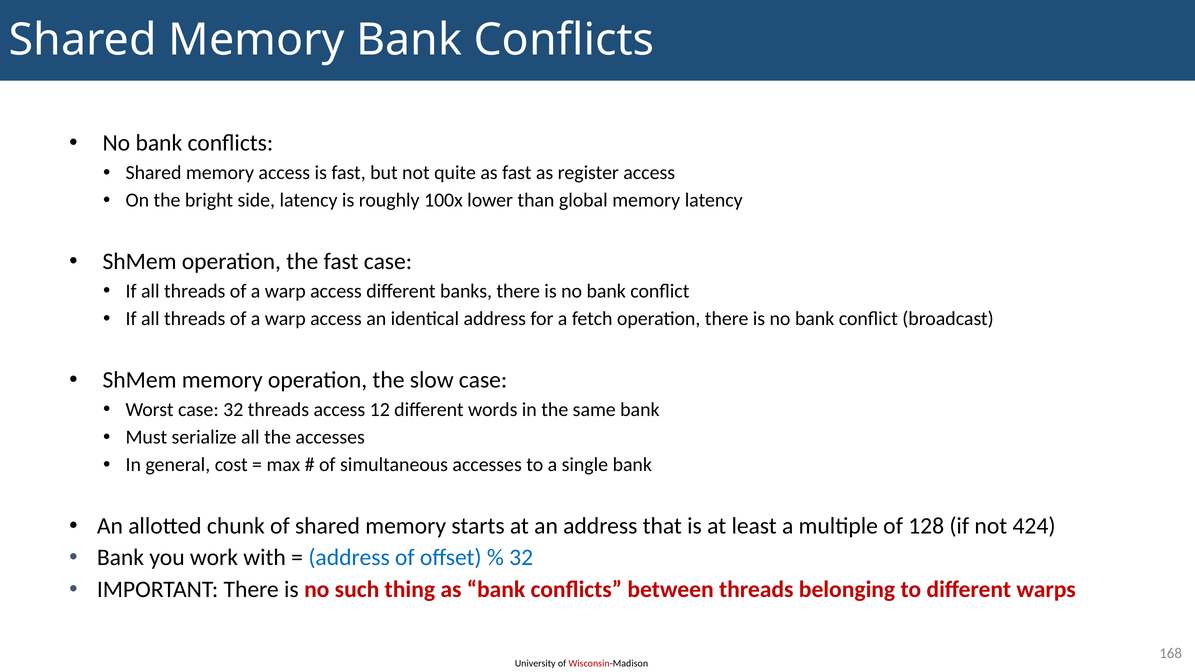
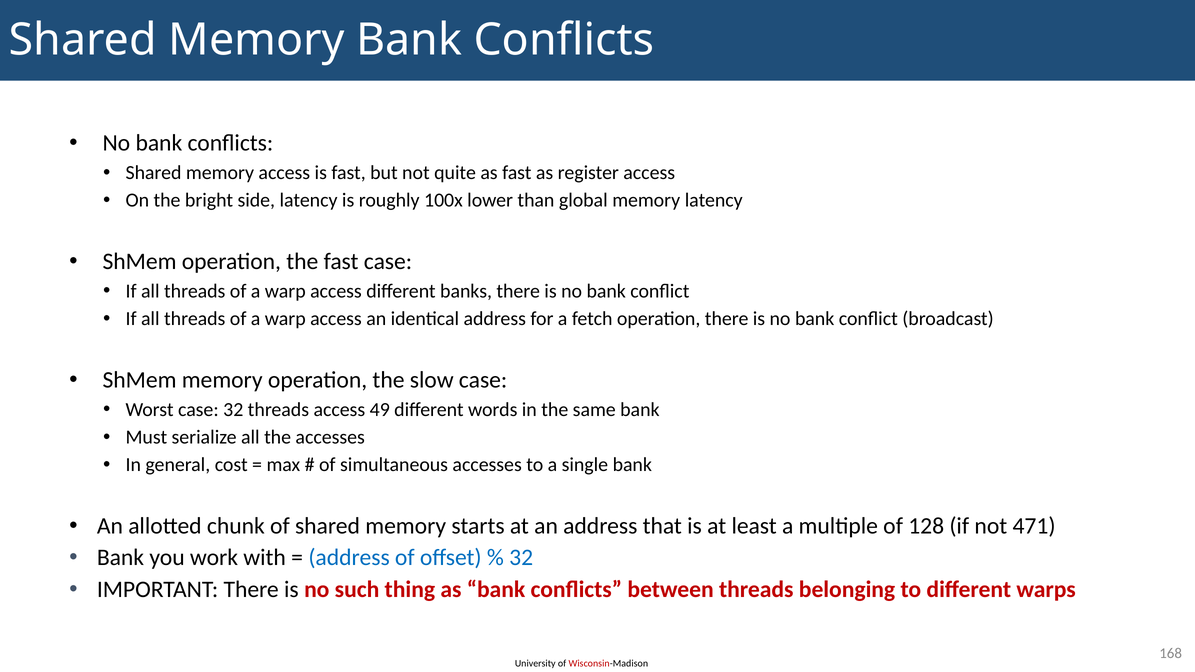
12: 12 -> 49
424: 424 -> 471
